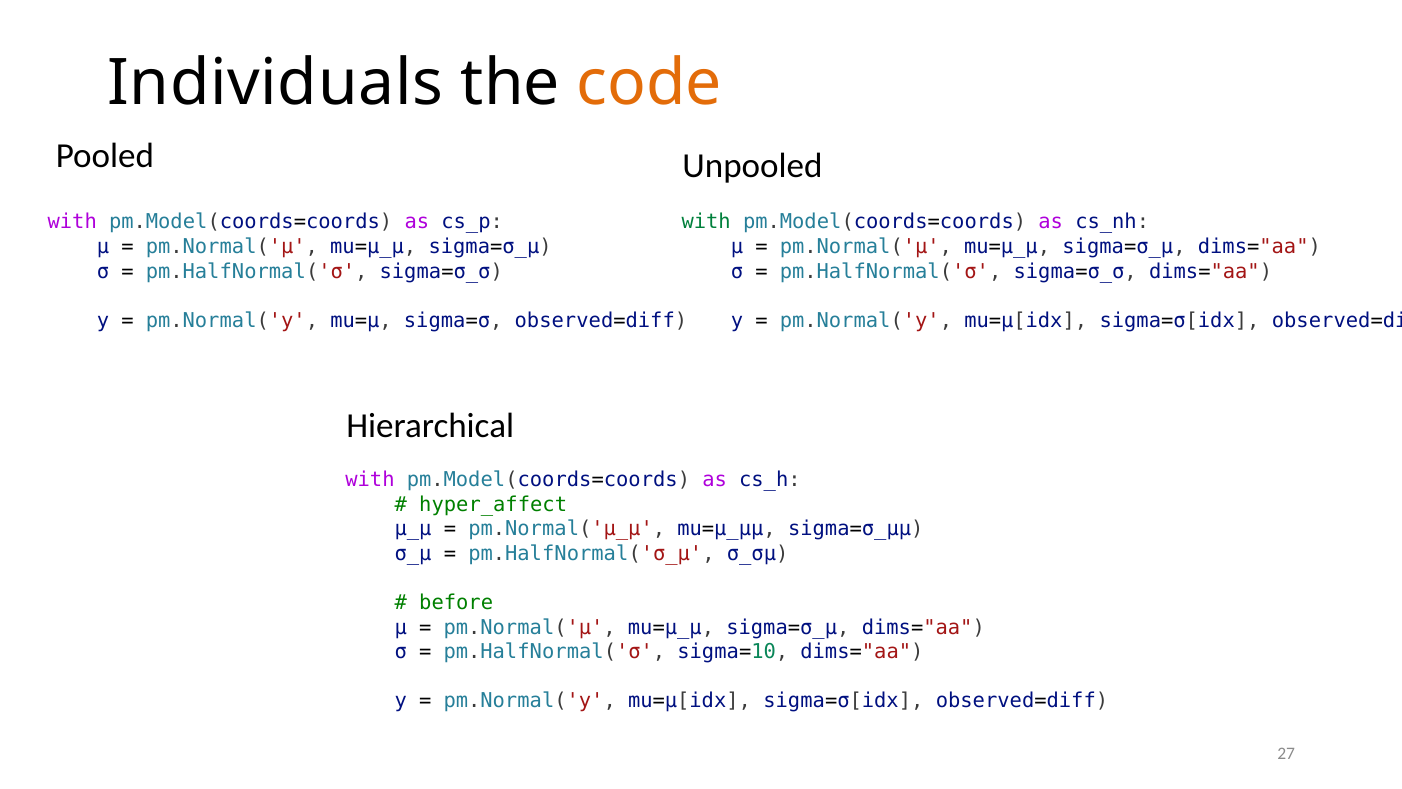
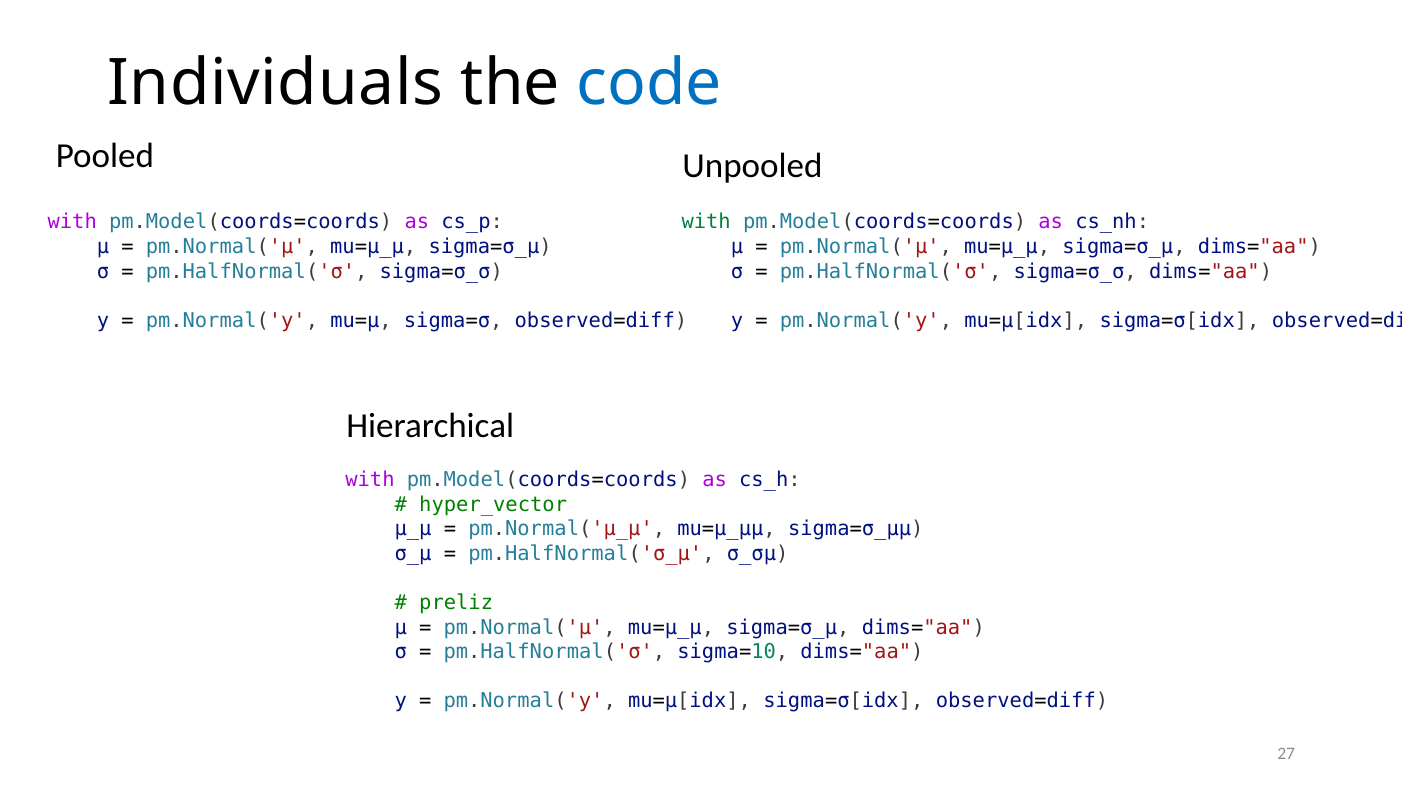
code colour: orange -> blue
hyper_affect: hyper_affect -> hyper_vector
before: before -> preliz
